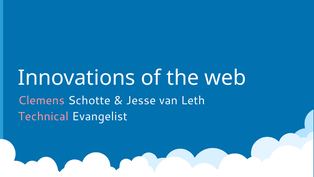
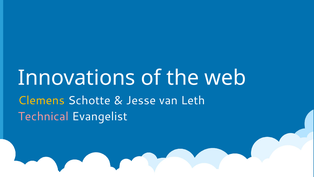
Clemens colour: pink -> yellow
